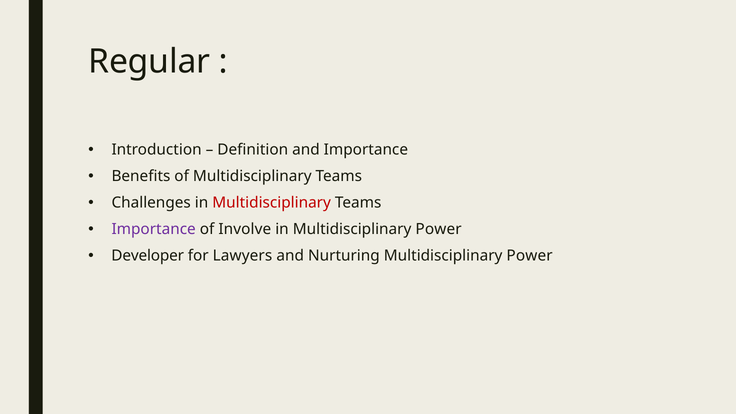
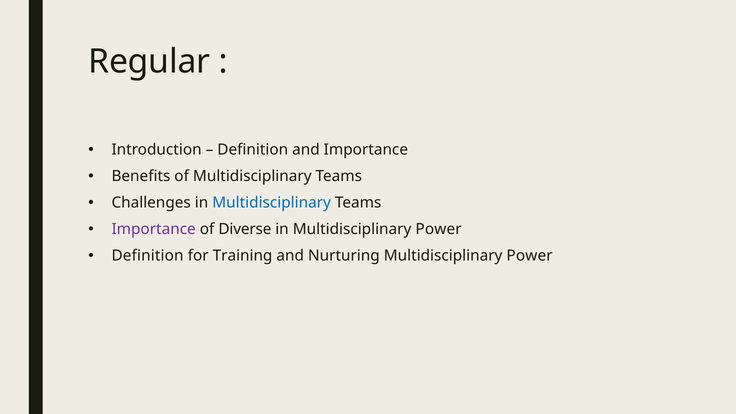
Multidisciplinary at (272, 203) colour: red -> blue
Involve: Involve -> Diverse
Developer at (148, 256): Developer -> Definition
Lawyers: Lawyers -> Training
